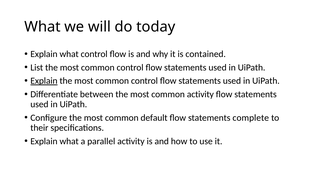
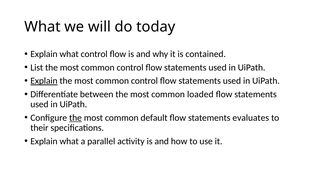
common activity: activity -> loaded
the at (75, 118) underline: none -> present
complete: complete -> evaluates
